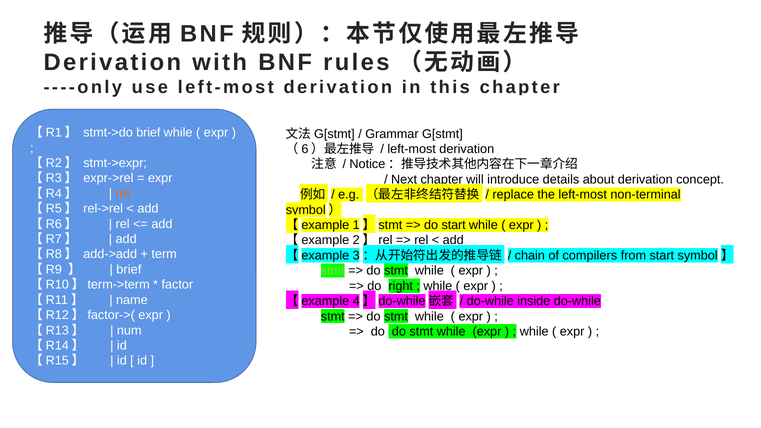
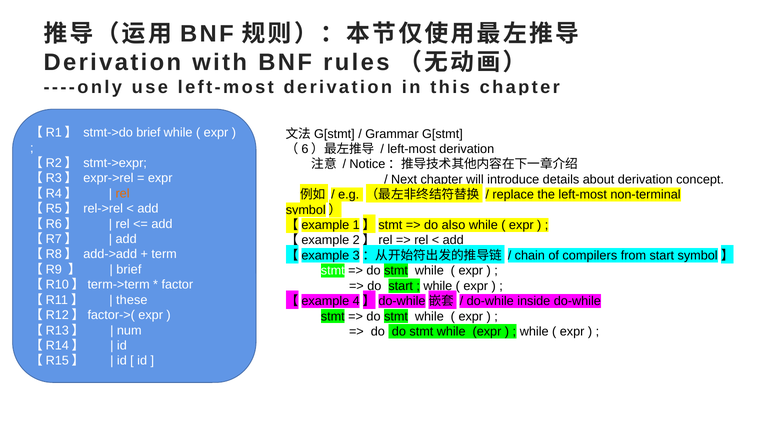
do start: start -> also
stmt at (333, 271) colour: light green -> white
right at (401, 286): right -> start
name: name -> these
